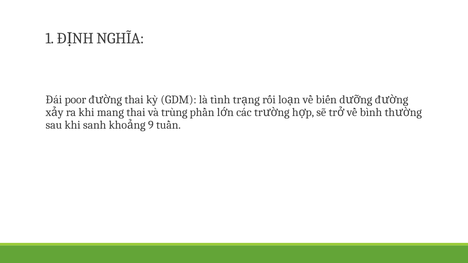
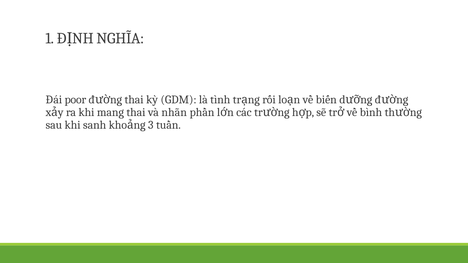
trùng: trùng -> nhãn
9: 9 -> 3
